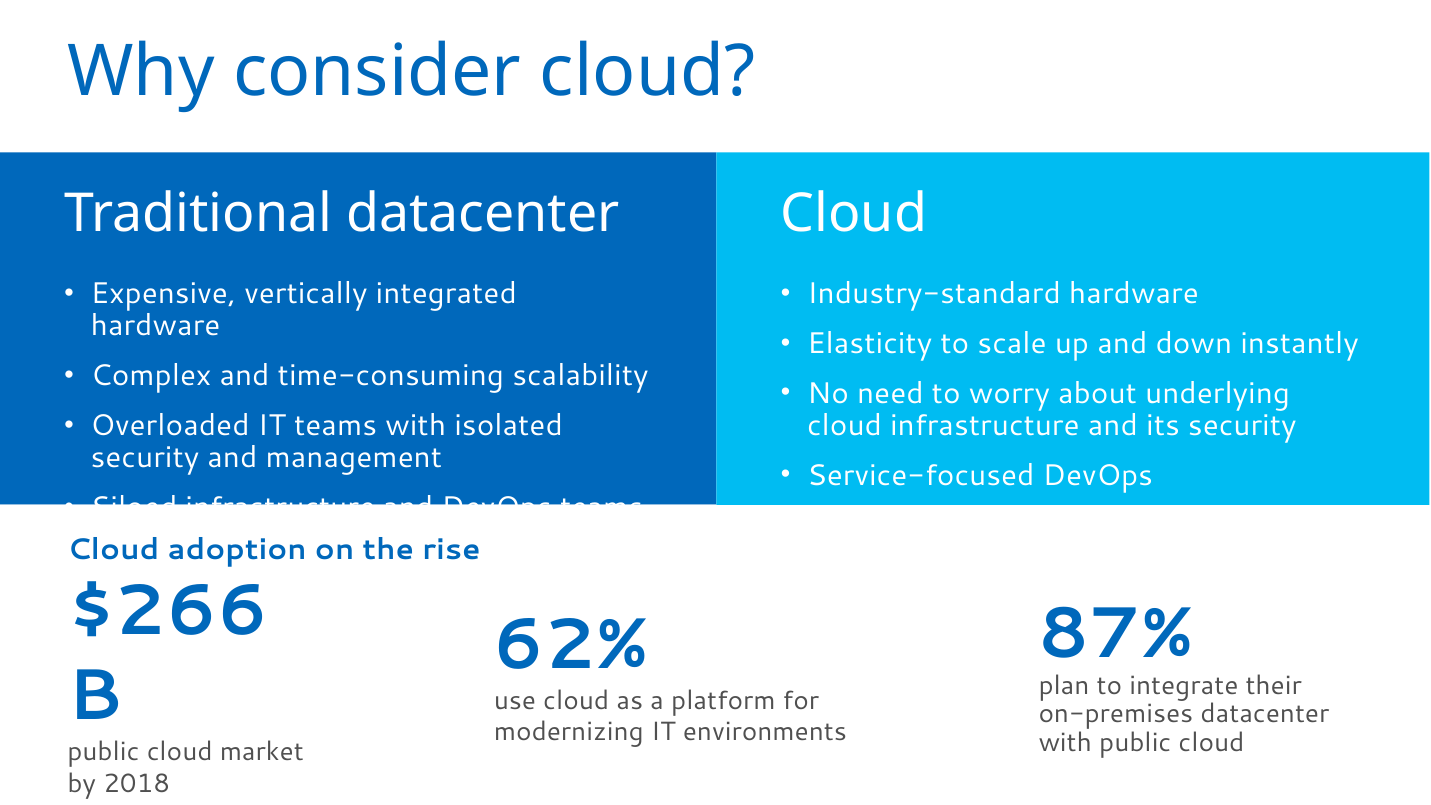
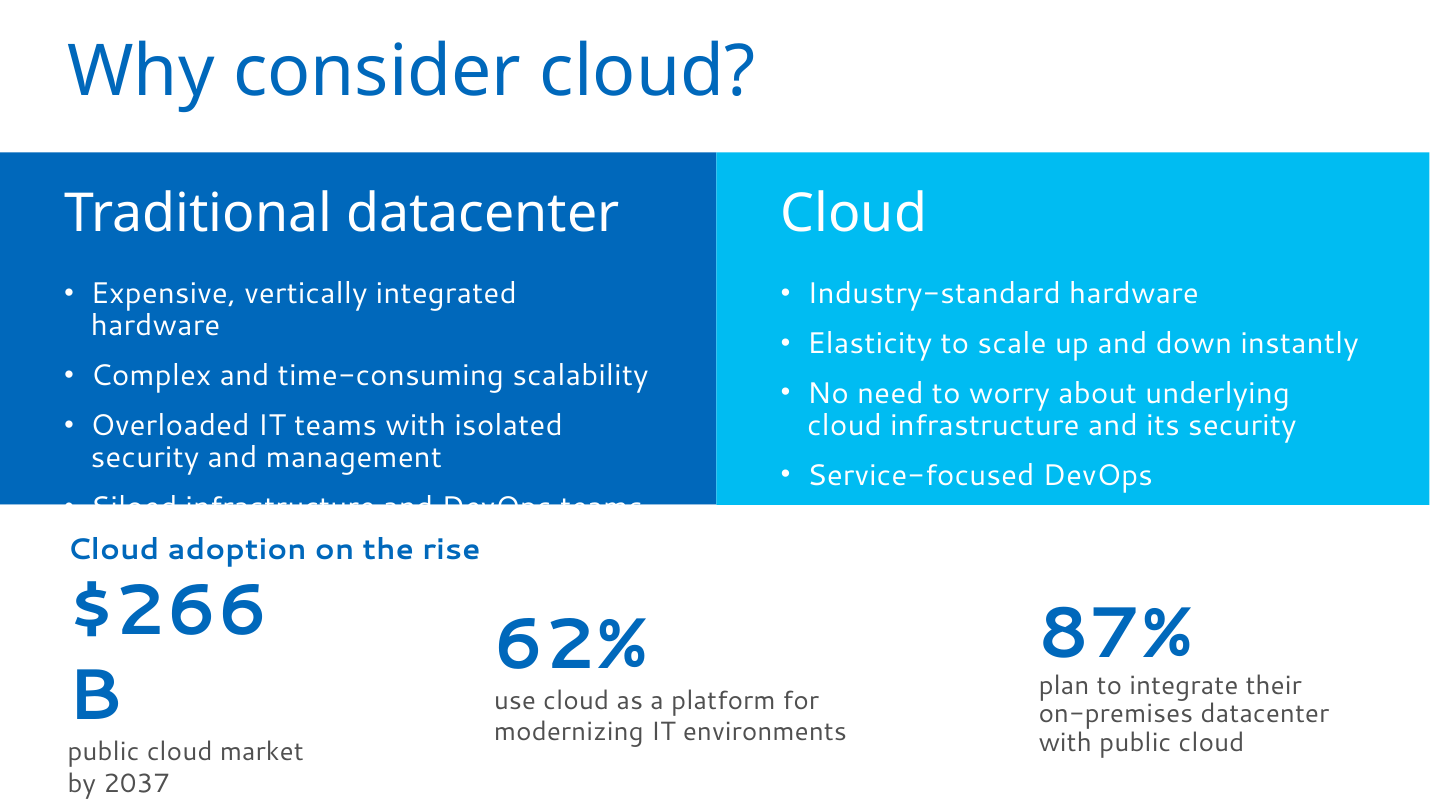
2018: 2018 -> 2037
